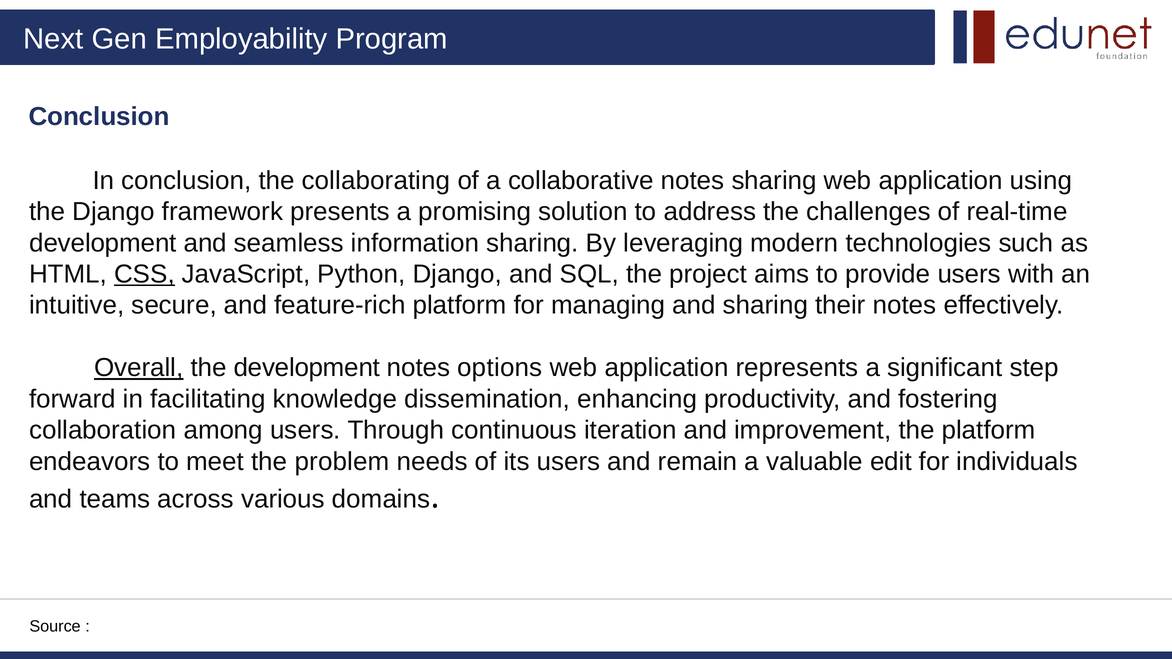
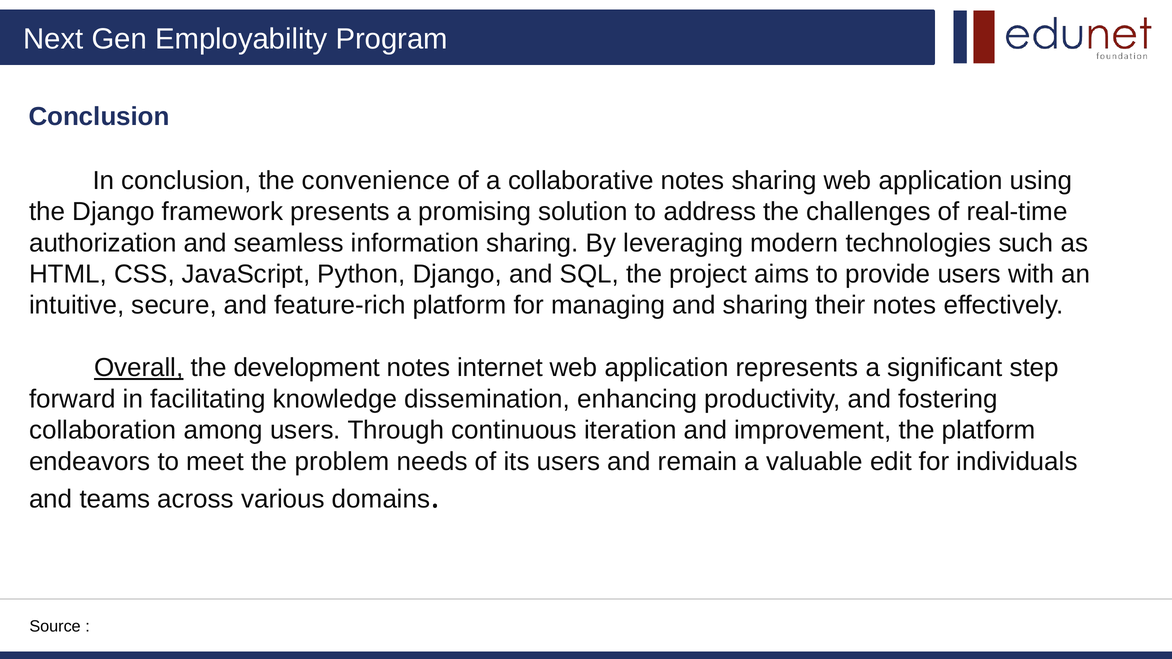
collaborating: collaborating -> convenience
development at (103, 243): development -> authorization
CSS underline: present -> none
options: options -> internet
